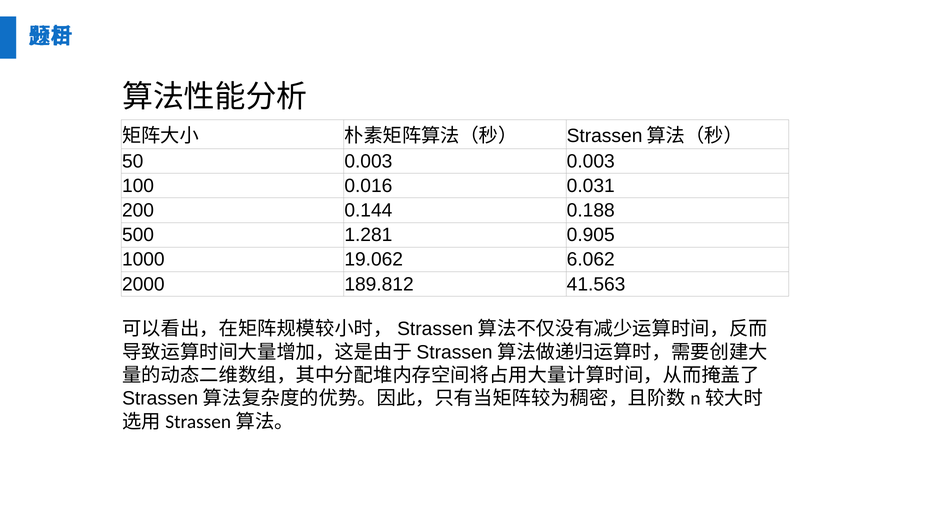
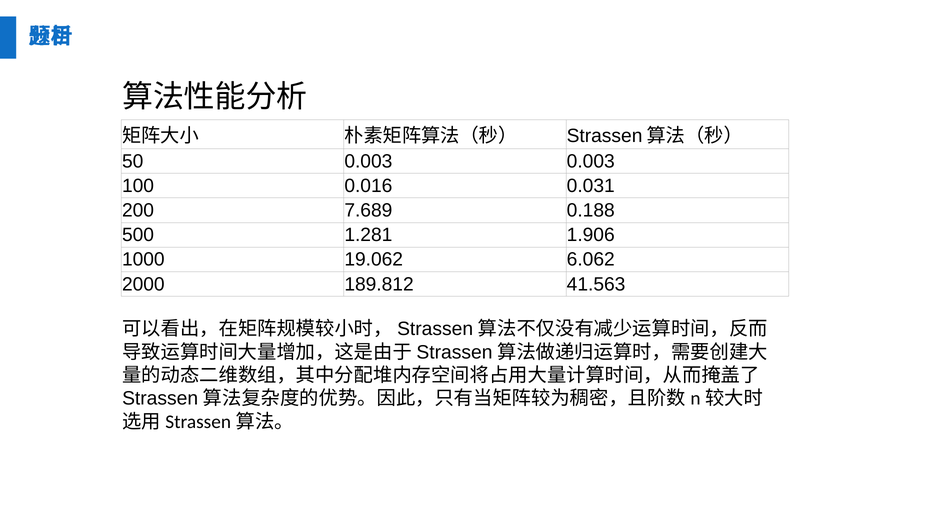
0.144: 0.144 -> 7.689
0.905: 0.905 -> 1.906
